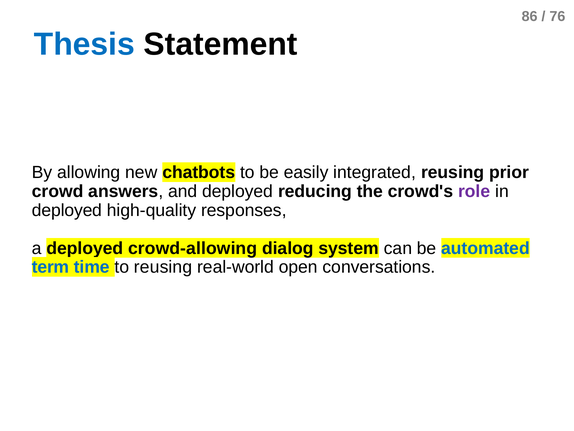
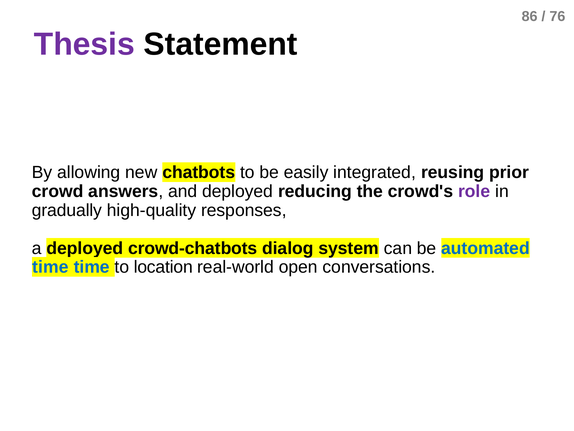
Thesis colour: blue -> purple
deployed at (67, 210): deployed -> gradually
crowd-allowing: crowd-allowing -> crowd-chatbots
term at (51, 267): term -> time
to reusing: reusing -> location
